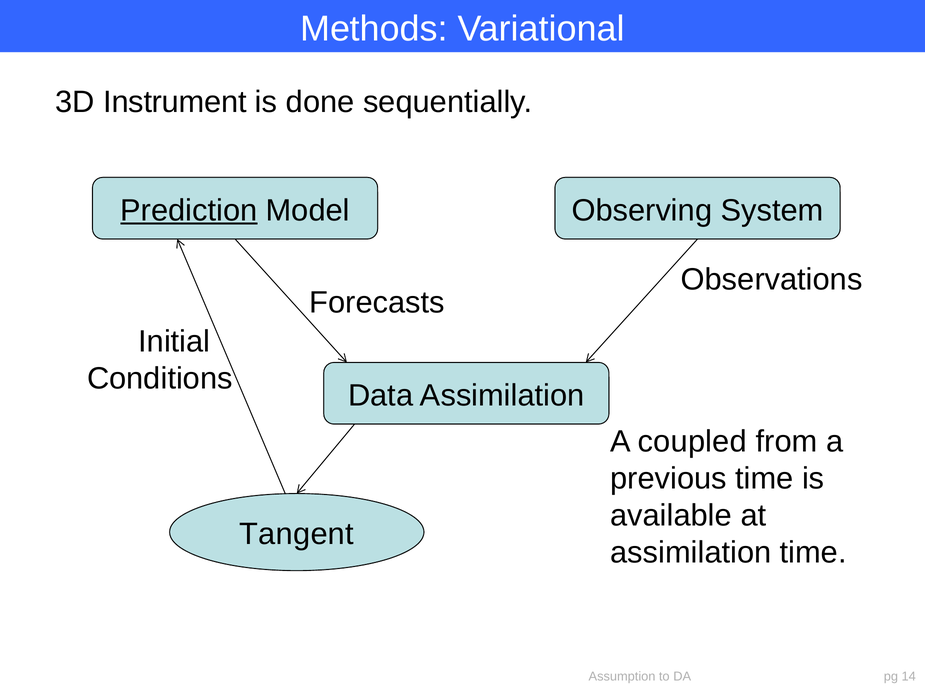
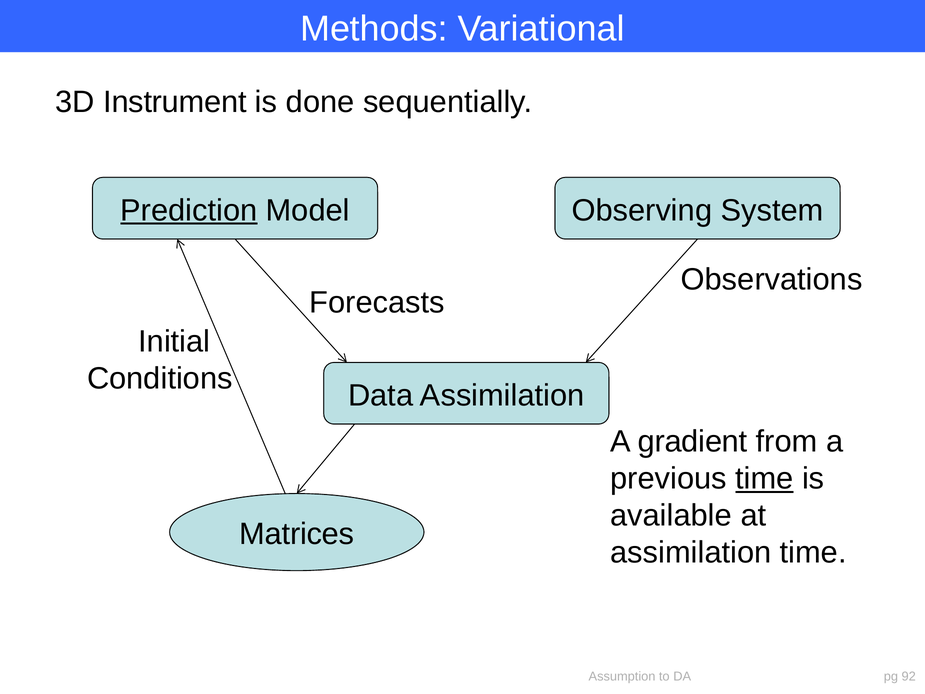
coupled: coupled -> gradient
time at (764, 478) underline: none -> present
Tangent: Tangent -> Matrices
14: 14 -> 92
